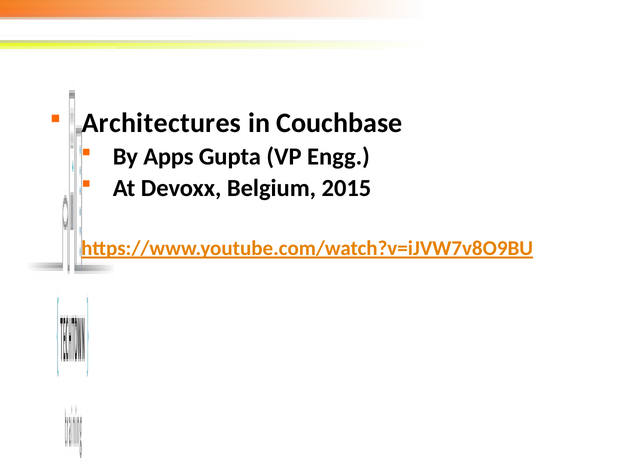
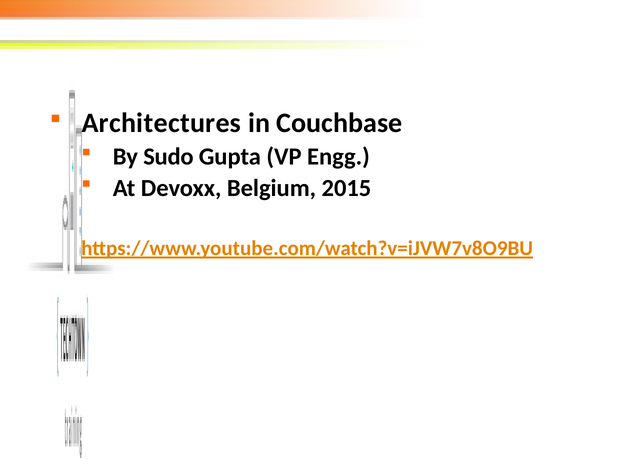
Apps: Apps -> Sudo
